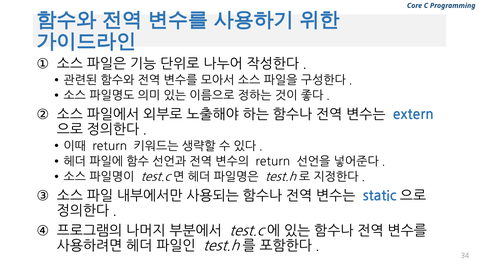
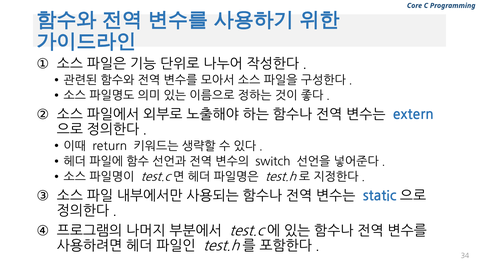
return at (273, 162): return -> switch
